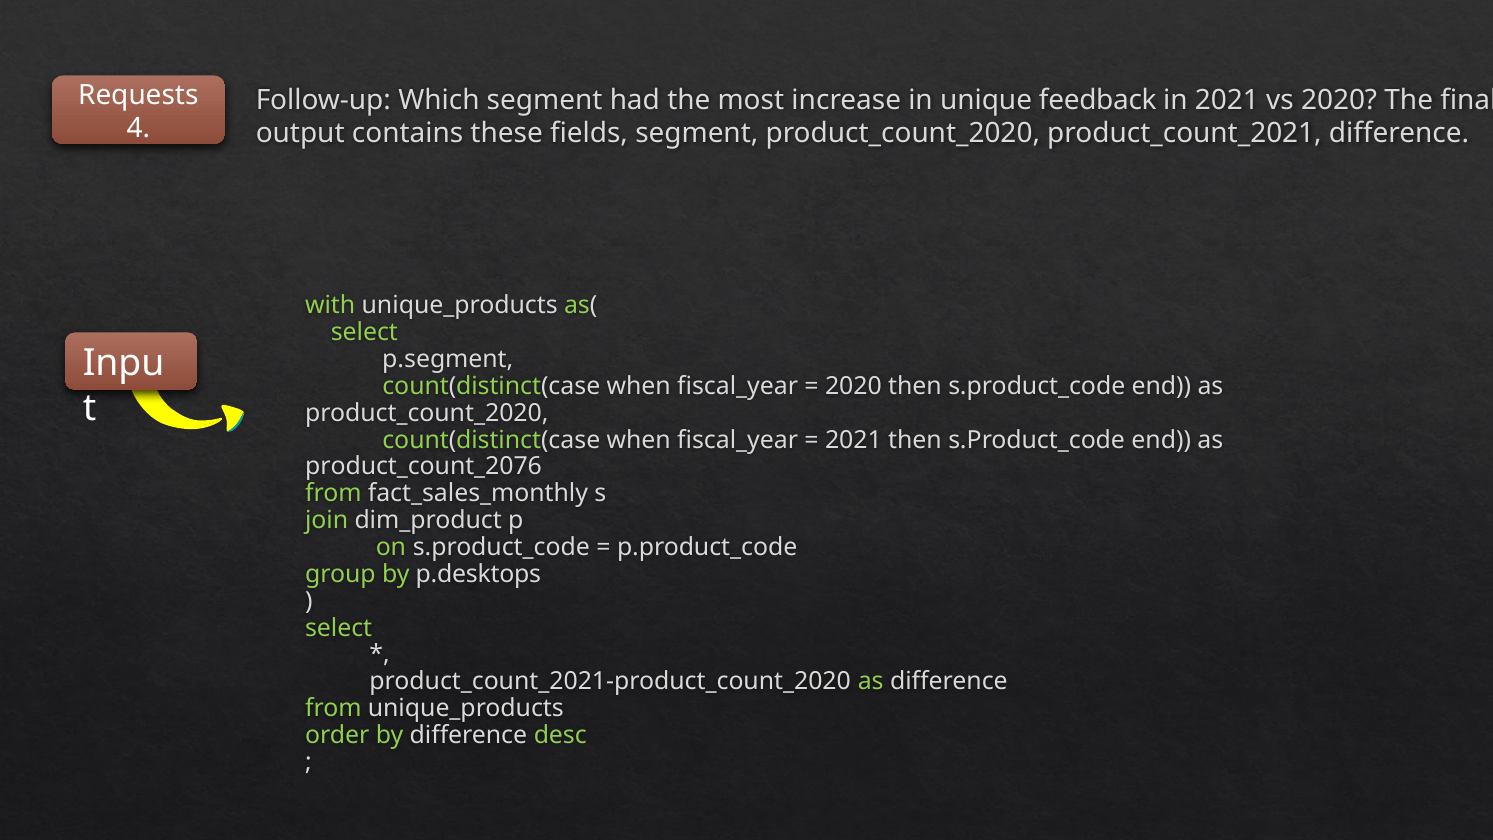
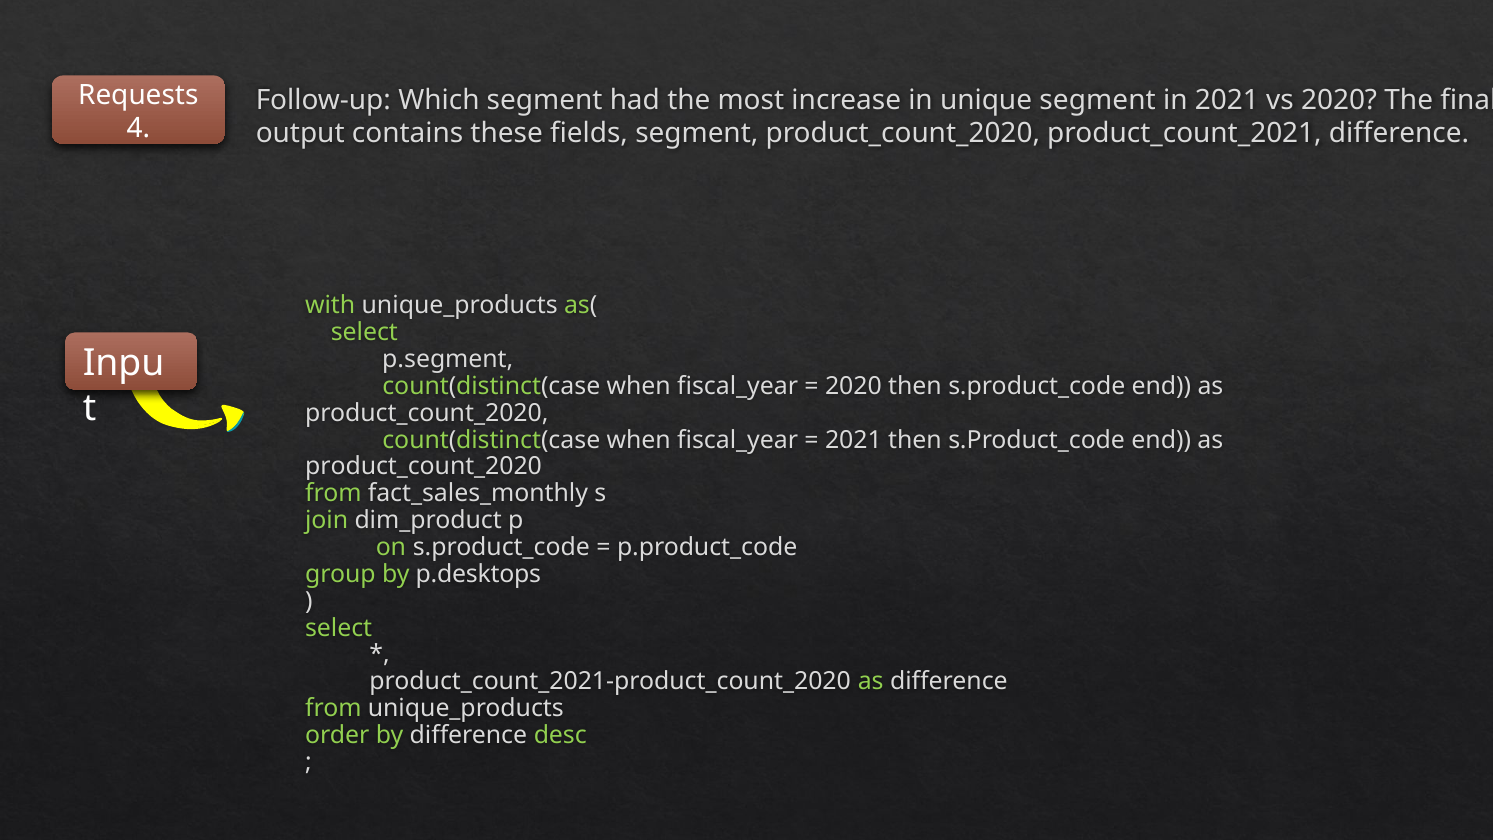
unique feedback: feedback -> segment
product_count_2076 at (424, 467): product_count_2076 -> product_count_2020
